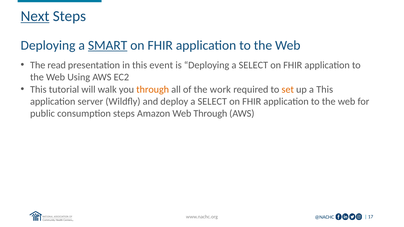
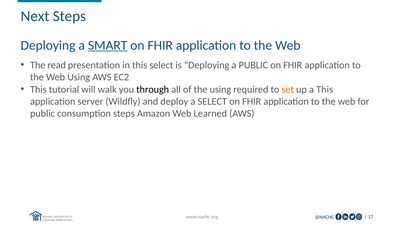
Next underline: present -> none
this event: event -> select
Deploying a SELECT: SELECT -> PUBLIC
through at (153, 89) colour: orange -> black
the work: work -> using
Web Through: Through -> Learned
